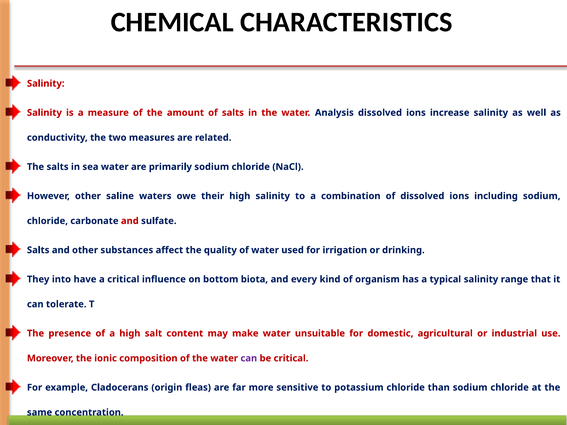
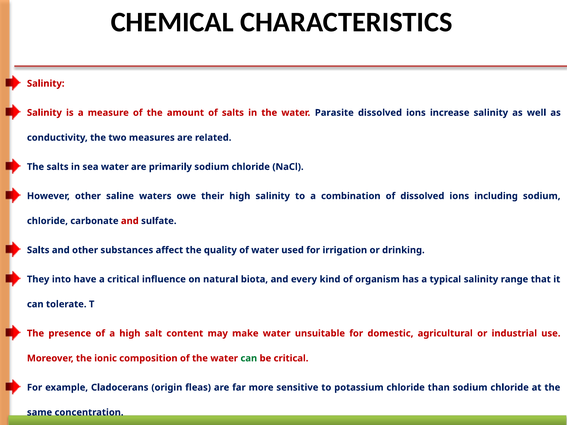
Analysis: Analysis -> Parasite
bottom: bottom -> natural
can at (249, 358) colour: purple -> green
